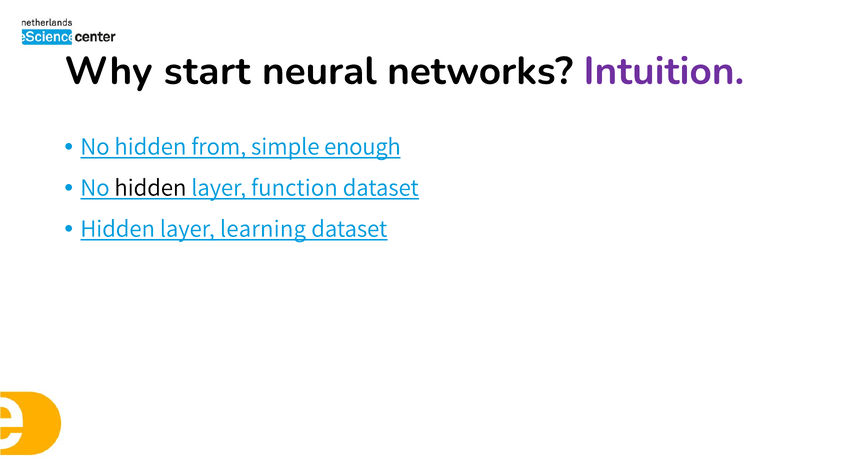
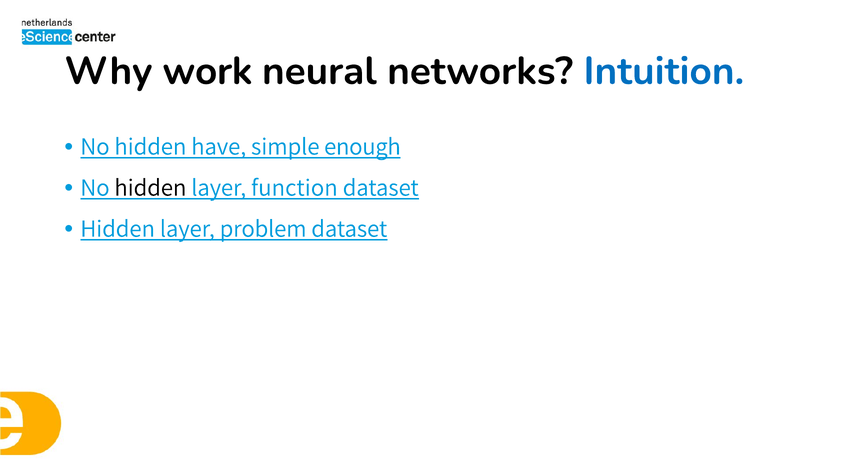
start: start -> work
Intuition colour: purple -> blue
from: from -> have
learning: learning -> problem
